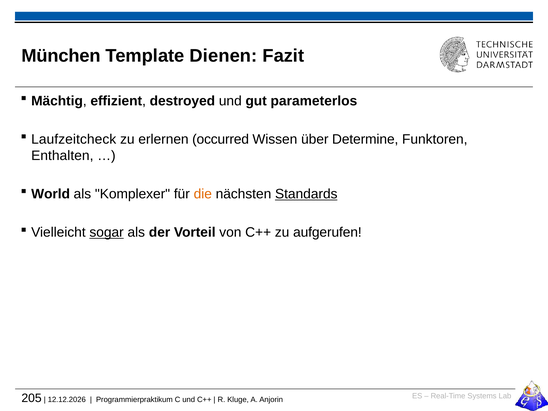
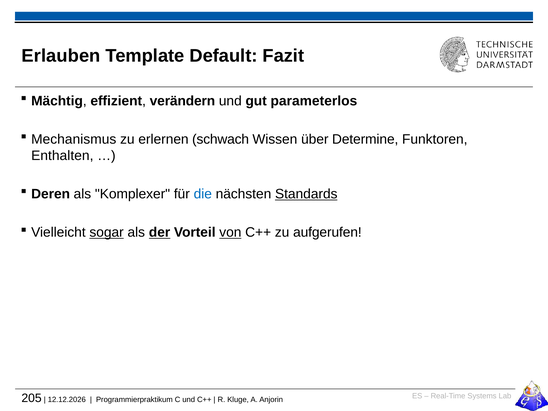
München: München -> Erlauben
Dienen: Dienen -> Default
destroyed: destroyed -> verändern
Laufzeitcheck: Laufzeitcheck -> Mechanismus
occurred: occurred -> schwach
World: World -> Deren
die colour: orange -> blue
der underline: none -> present
von underline: none -> present
